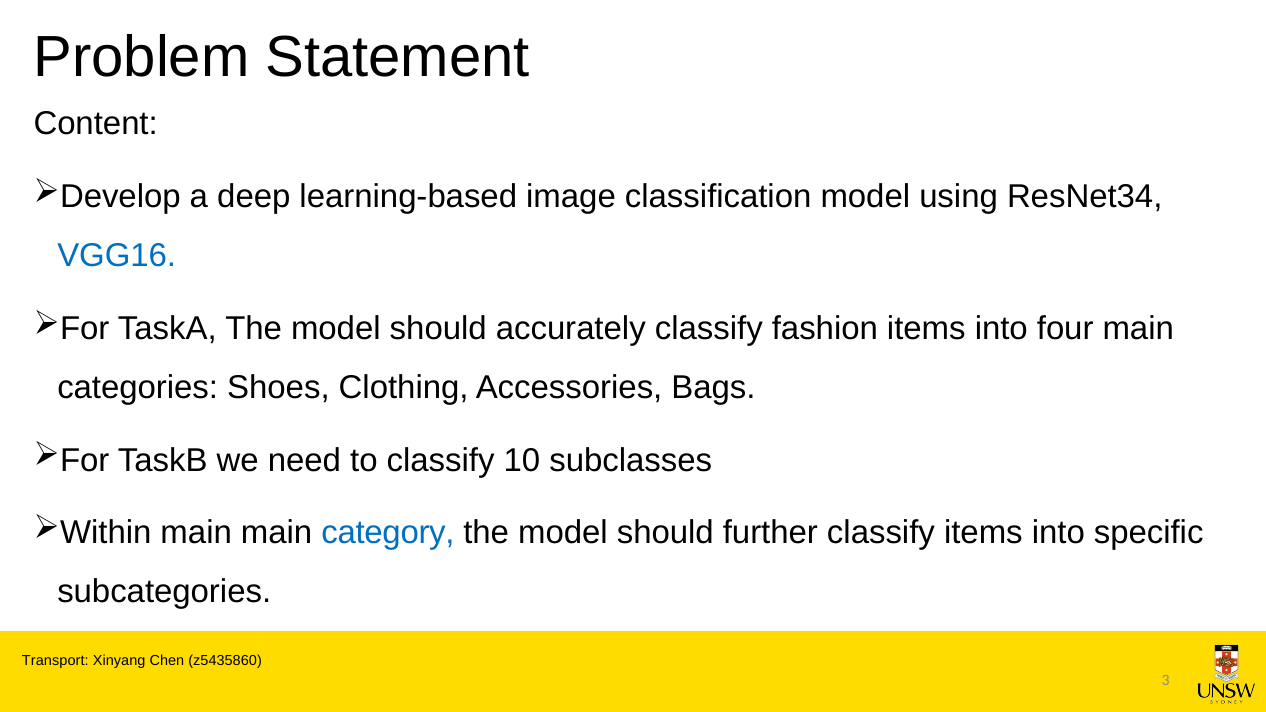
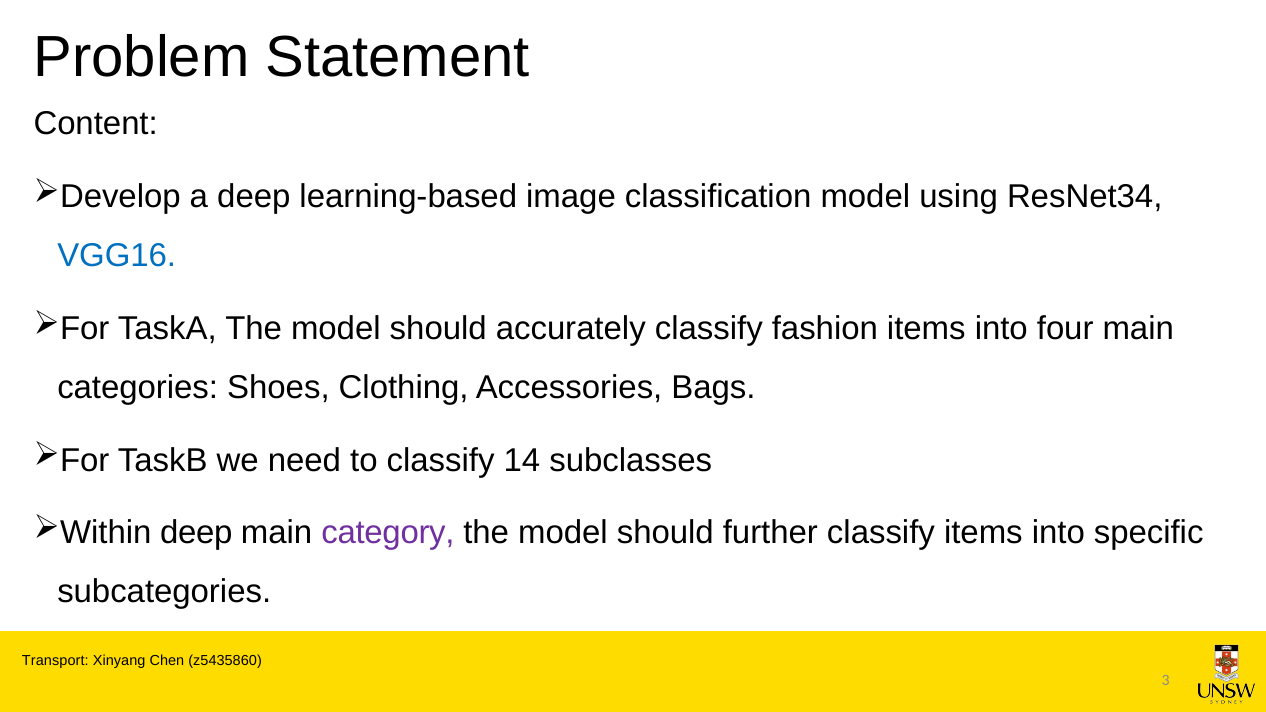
10: 10 -> 14
main at (196, 533): main -> deep
category colour: blue -> purple
